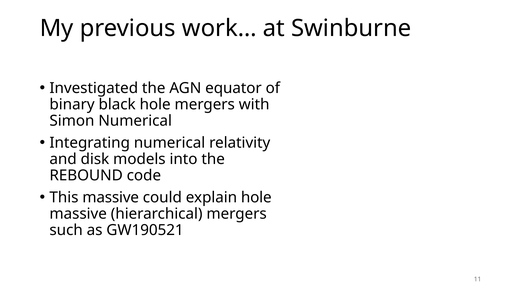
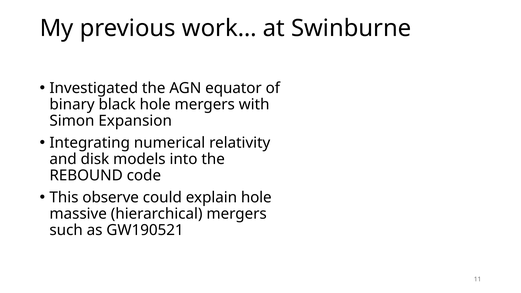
Simon Numerical: Numerical -> Expansion
This massive: massive -> observe
